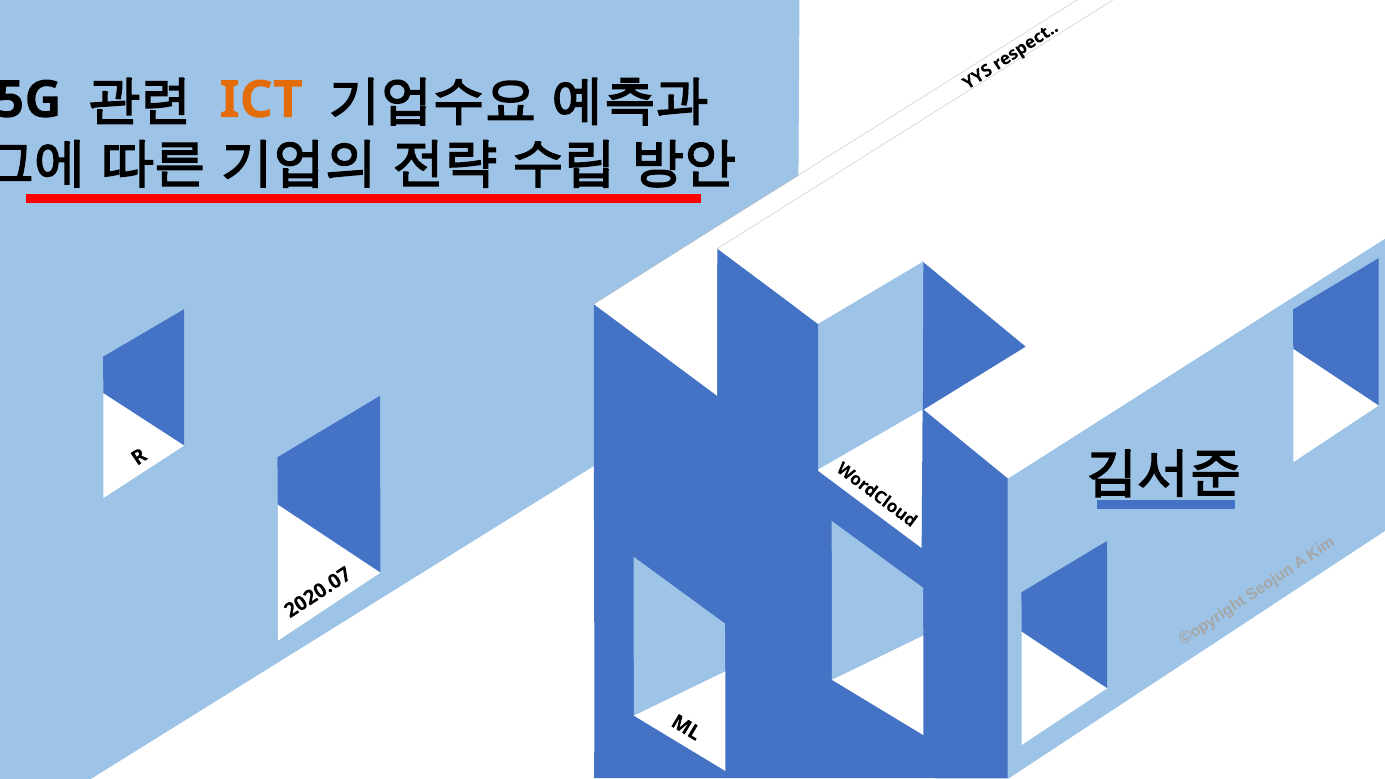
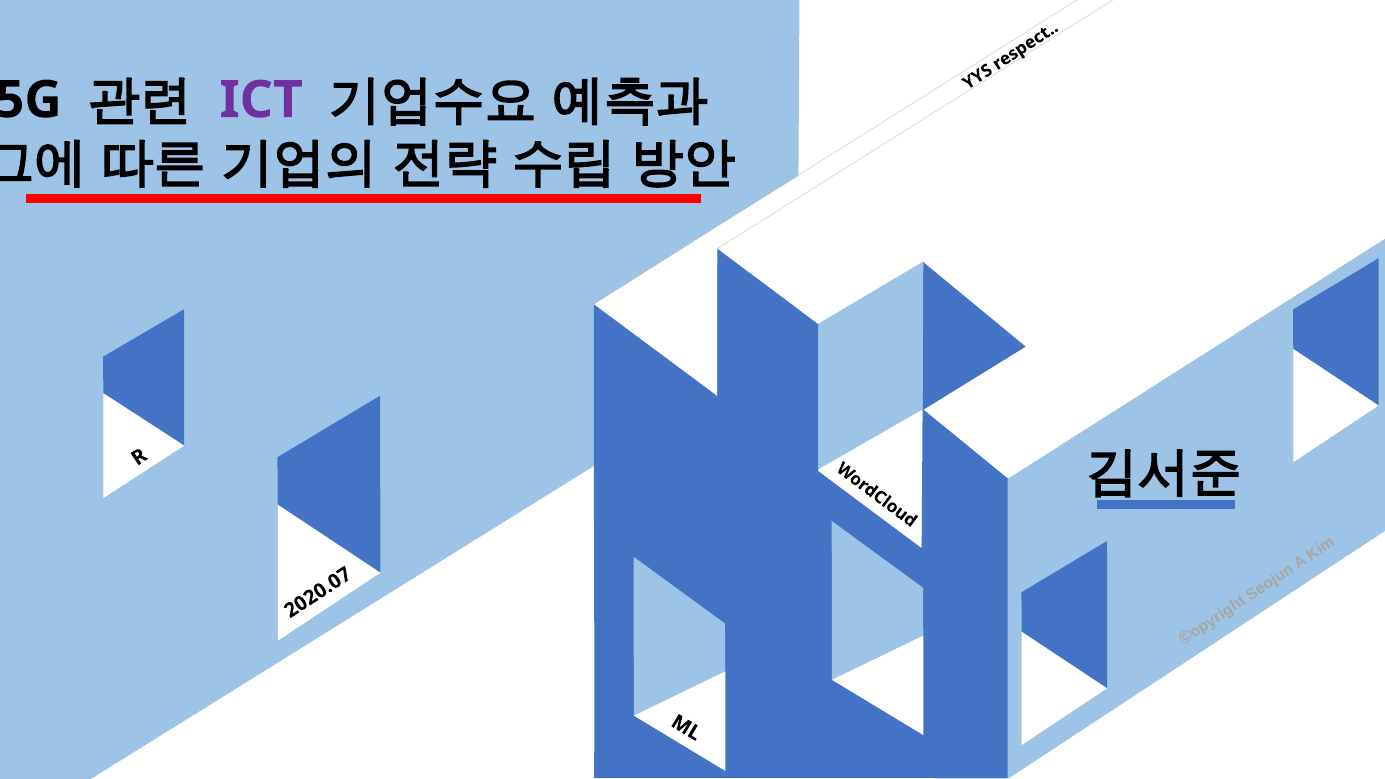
ICT colour: orange -> purple
